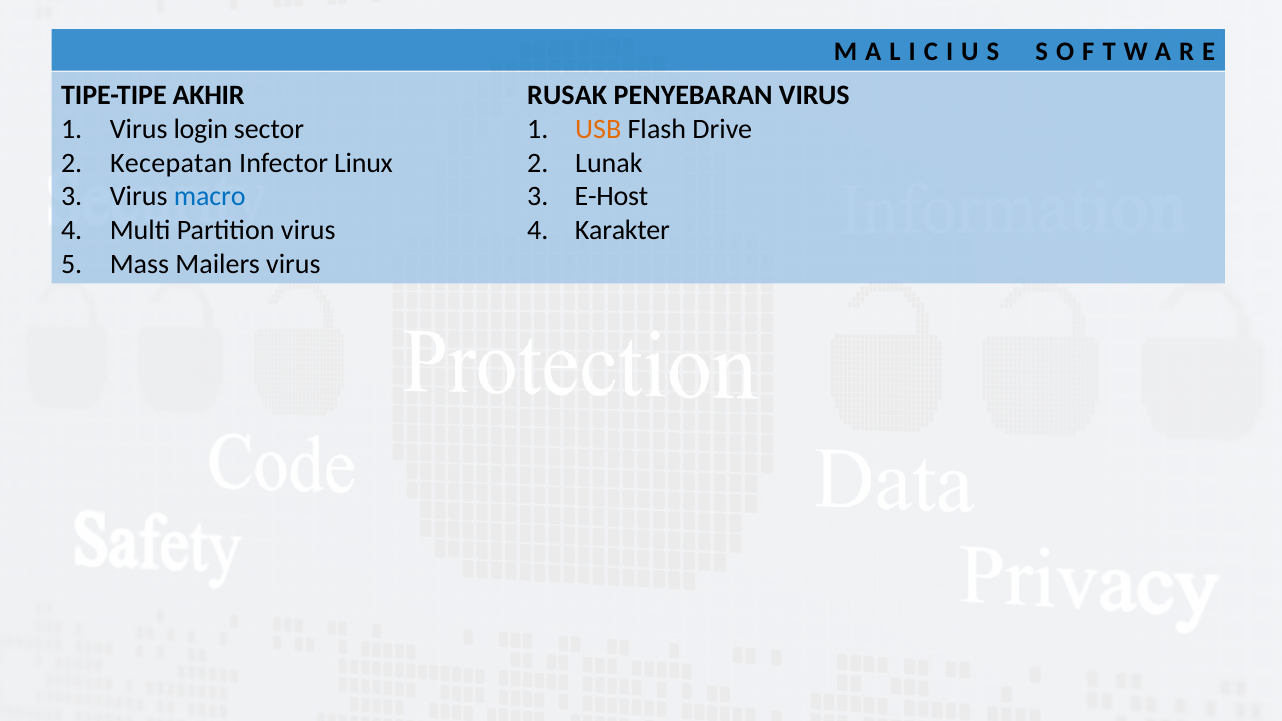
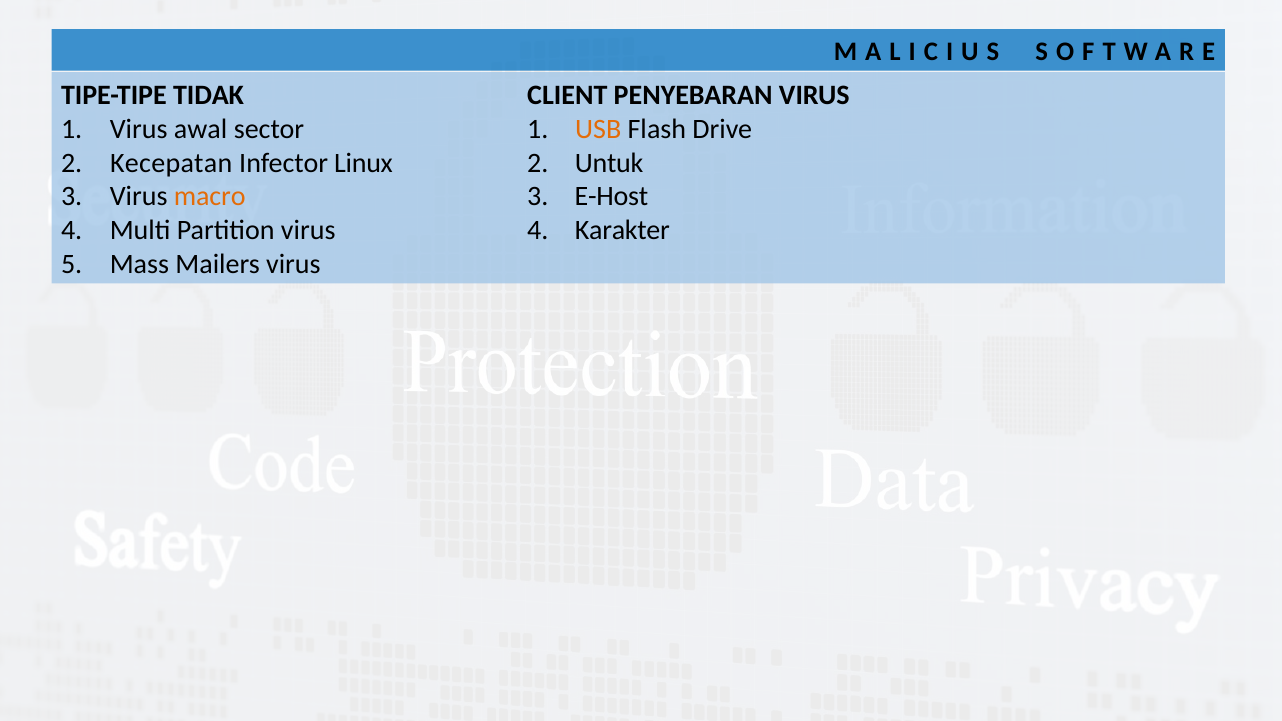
AKHIR: AKHIR -> TIDAK
RUSAK: RUSAK -> CLIENT
login: login -> awal
Lunak: Lunak -> Untuk
macro colour: blue -> orange
